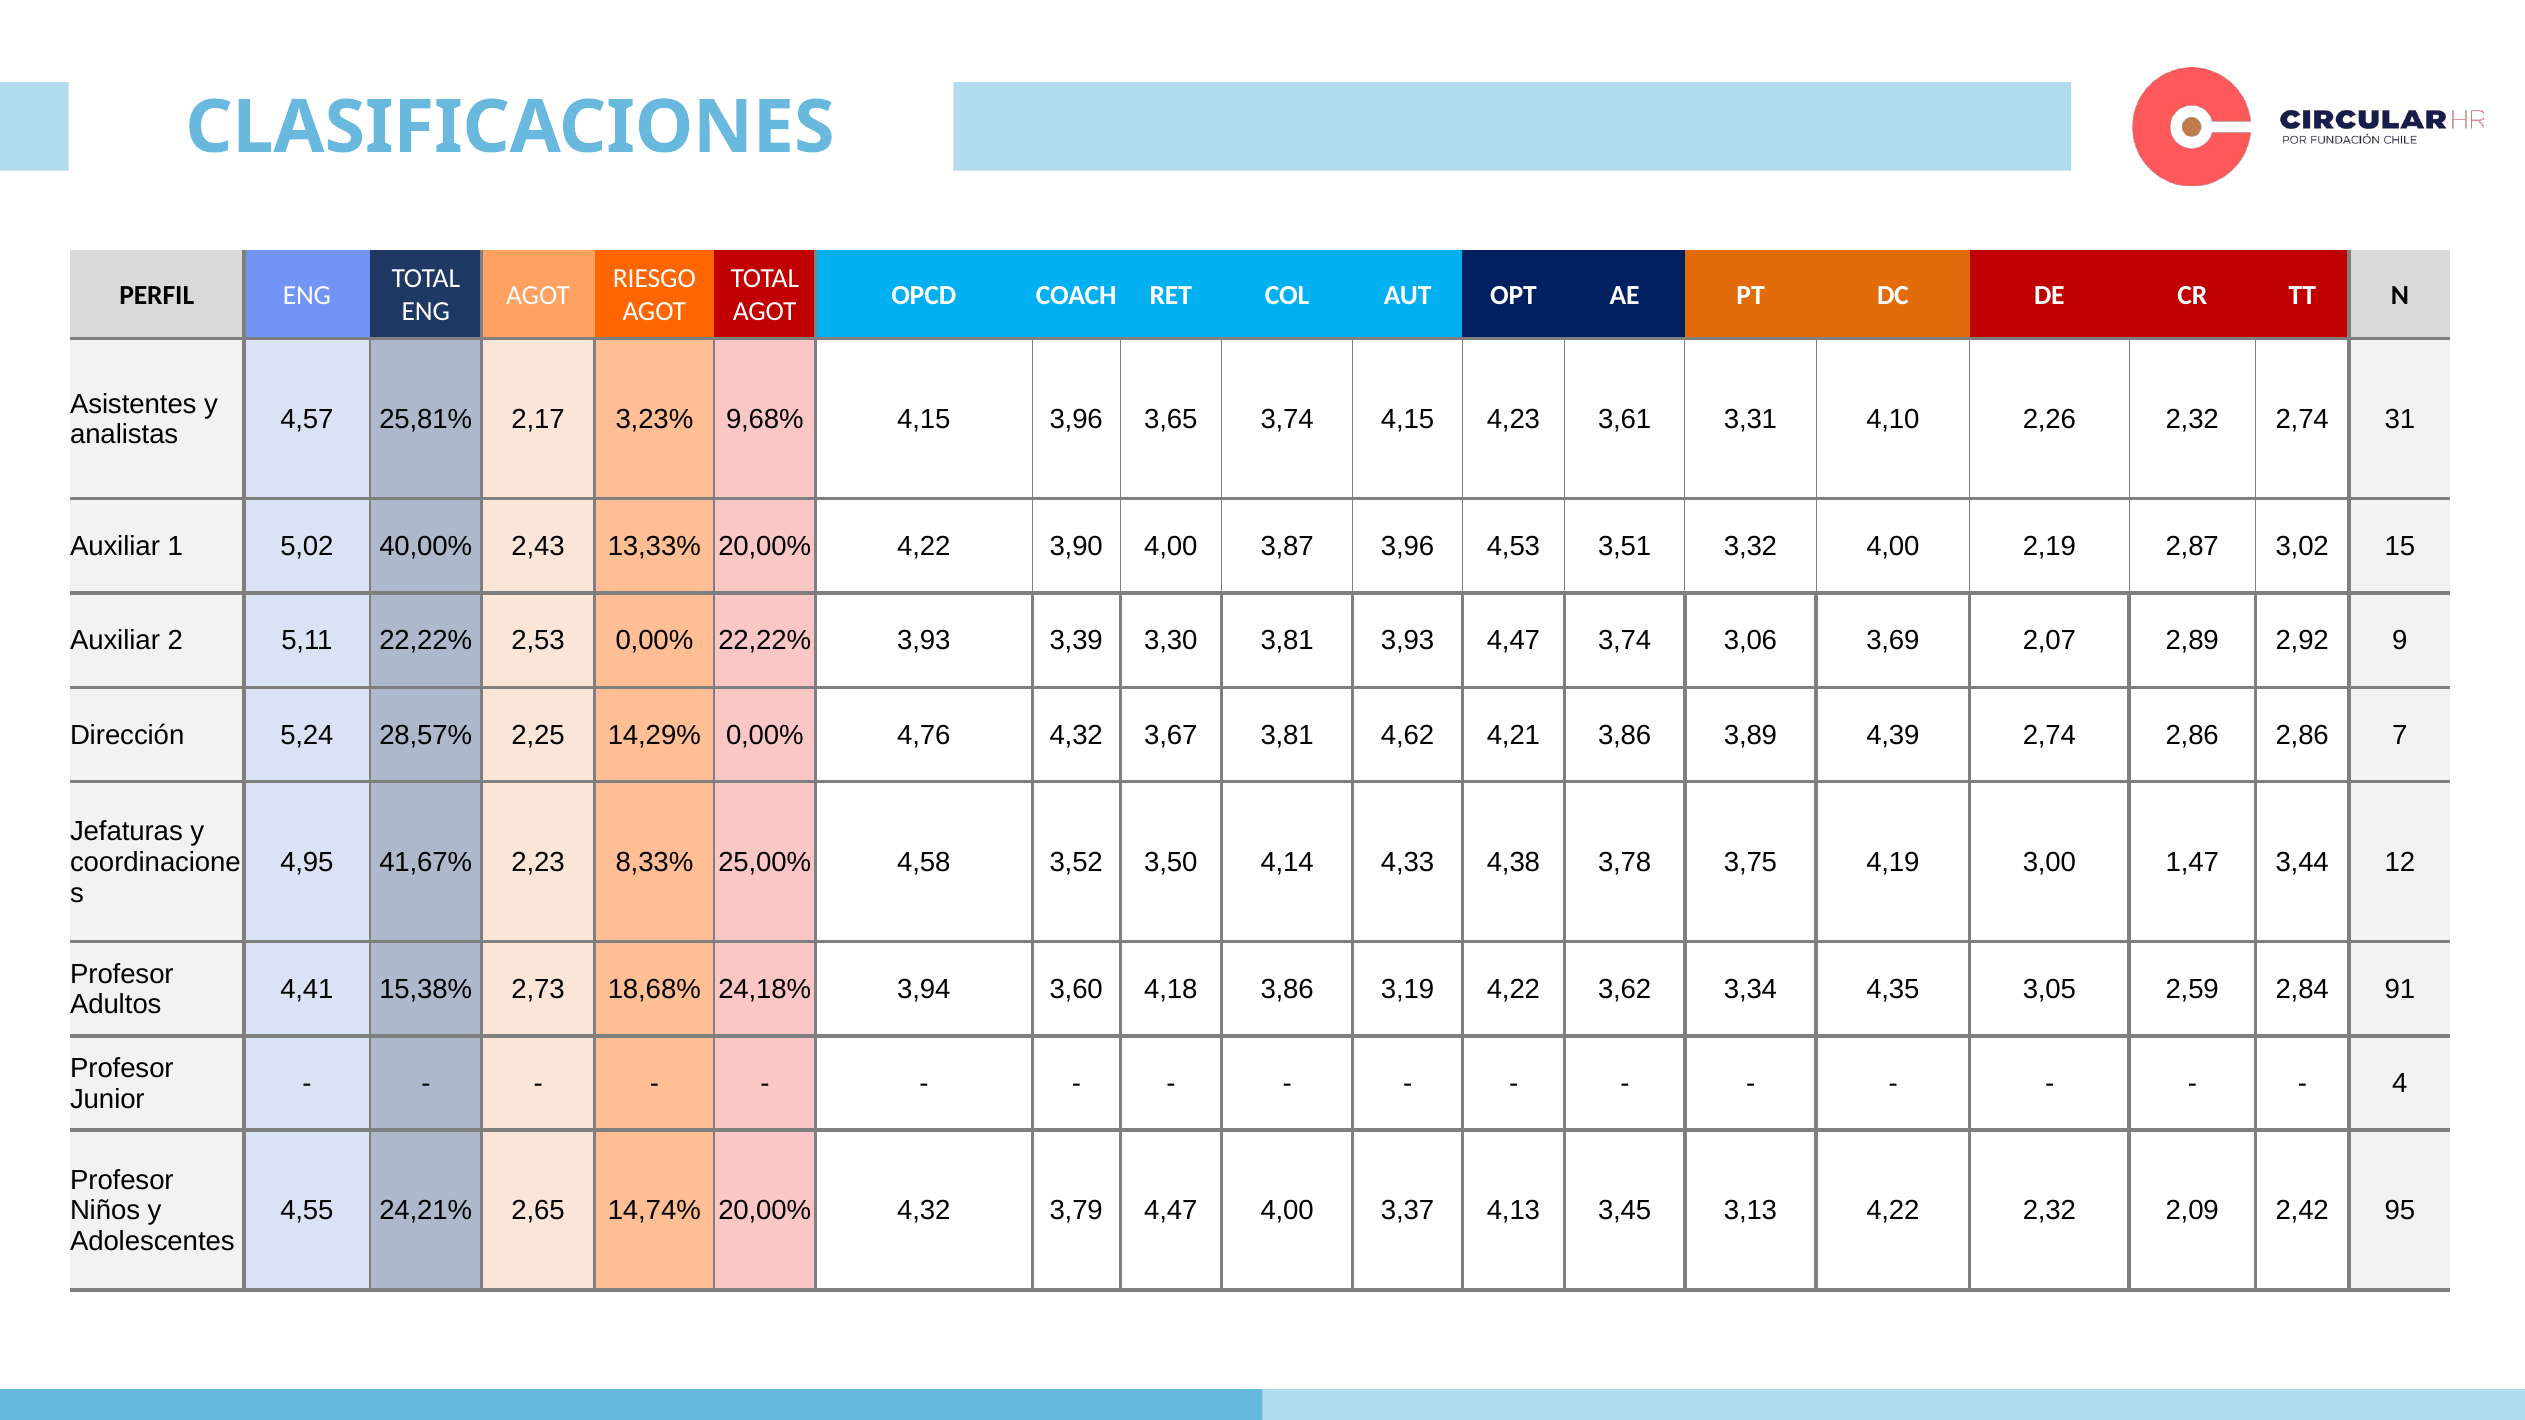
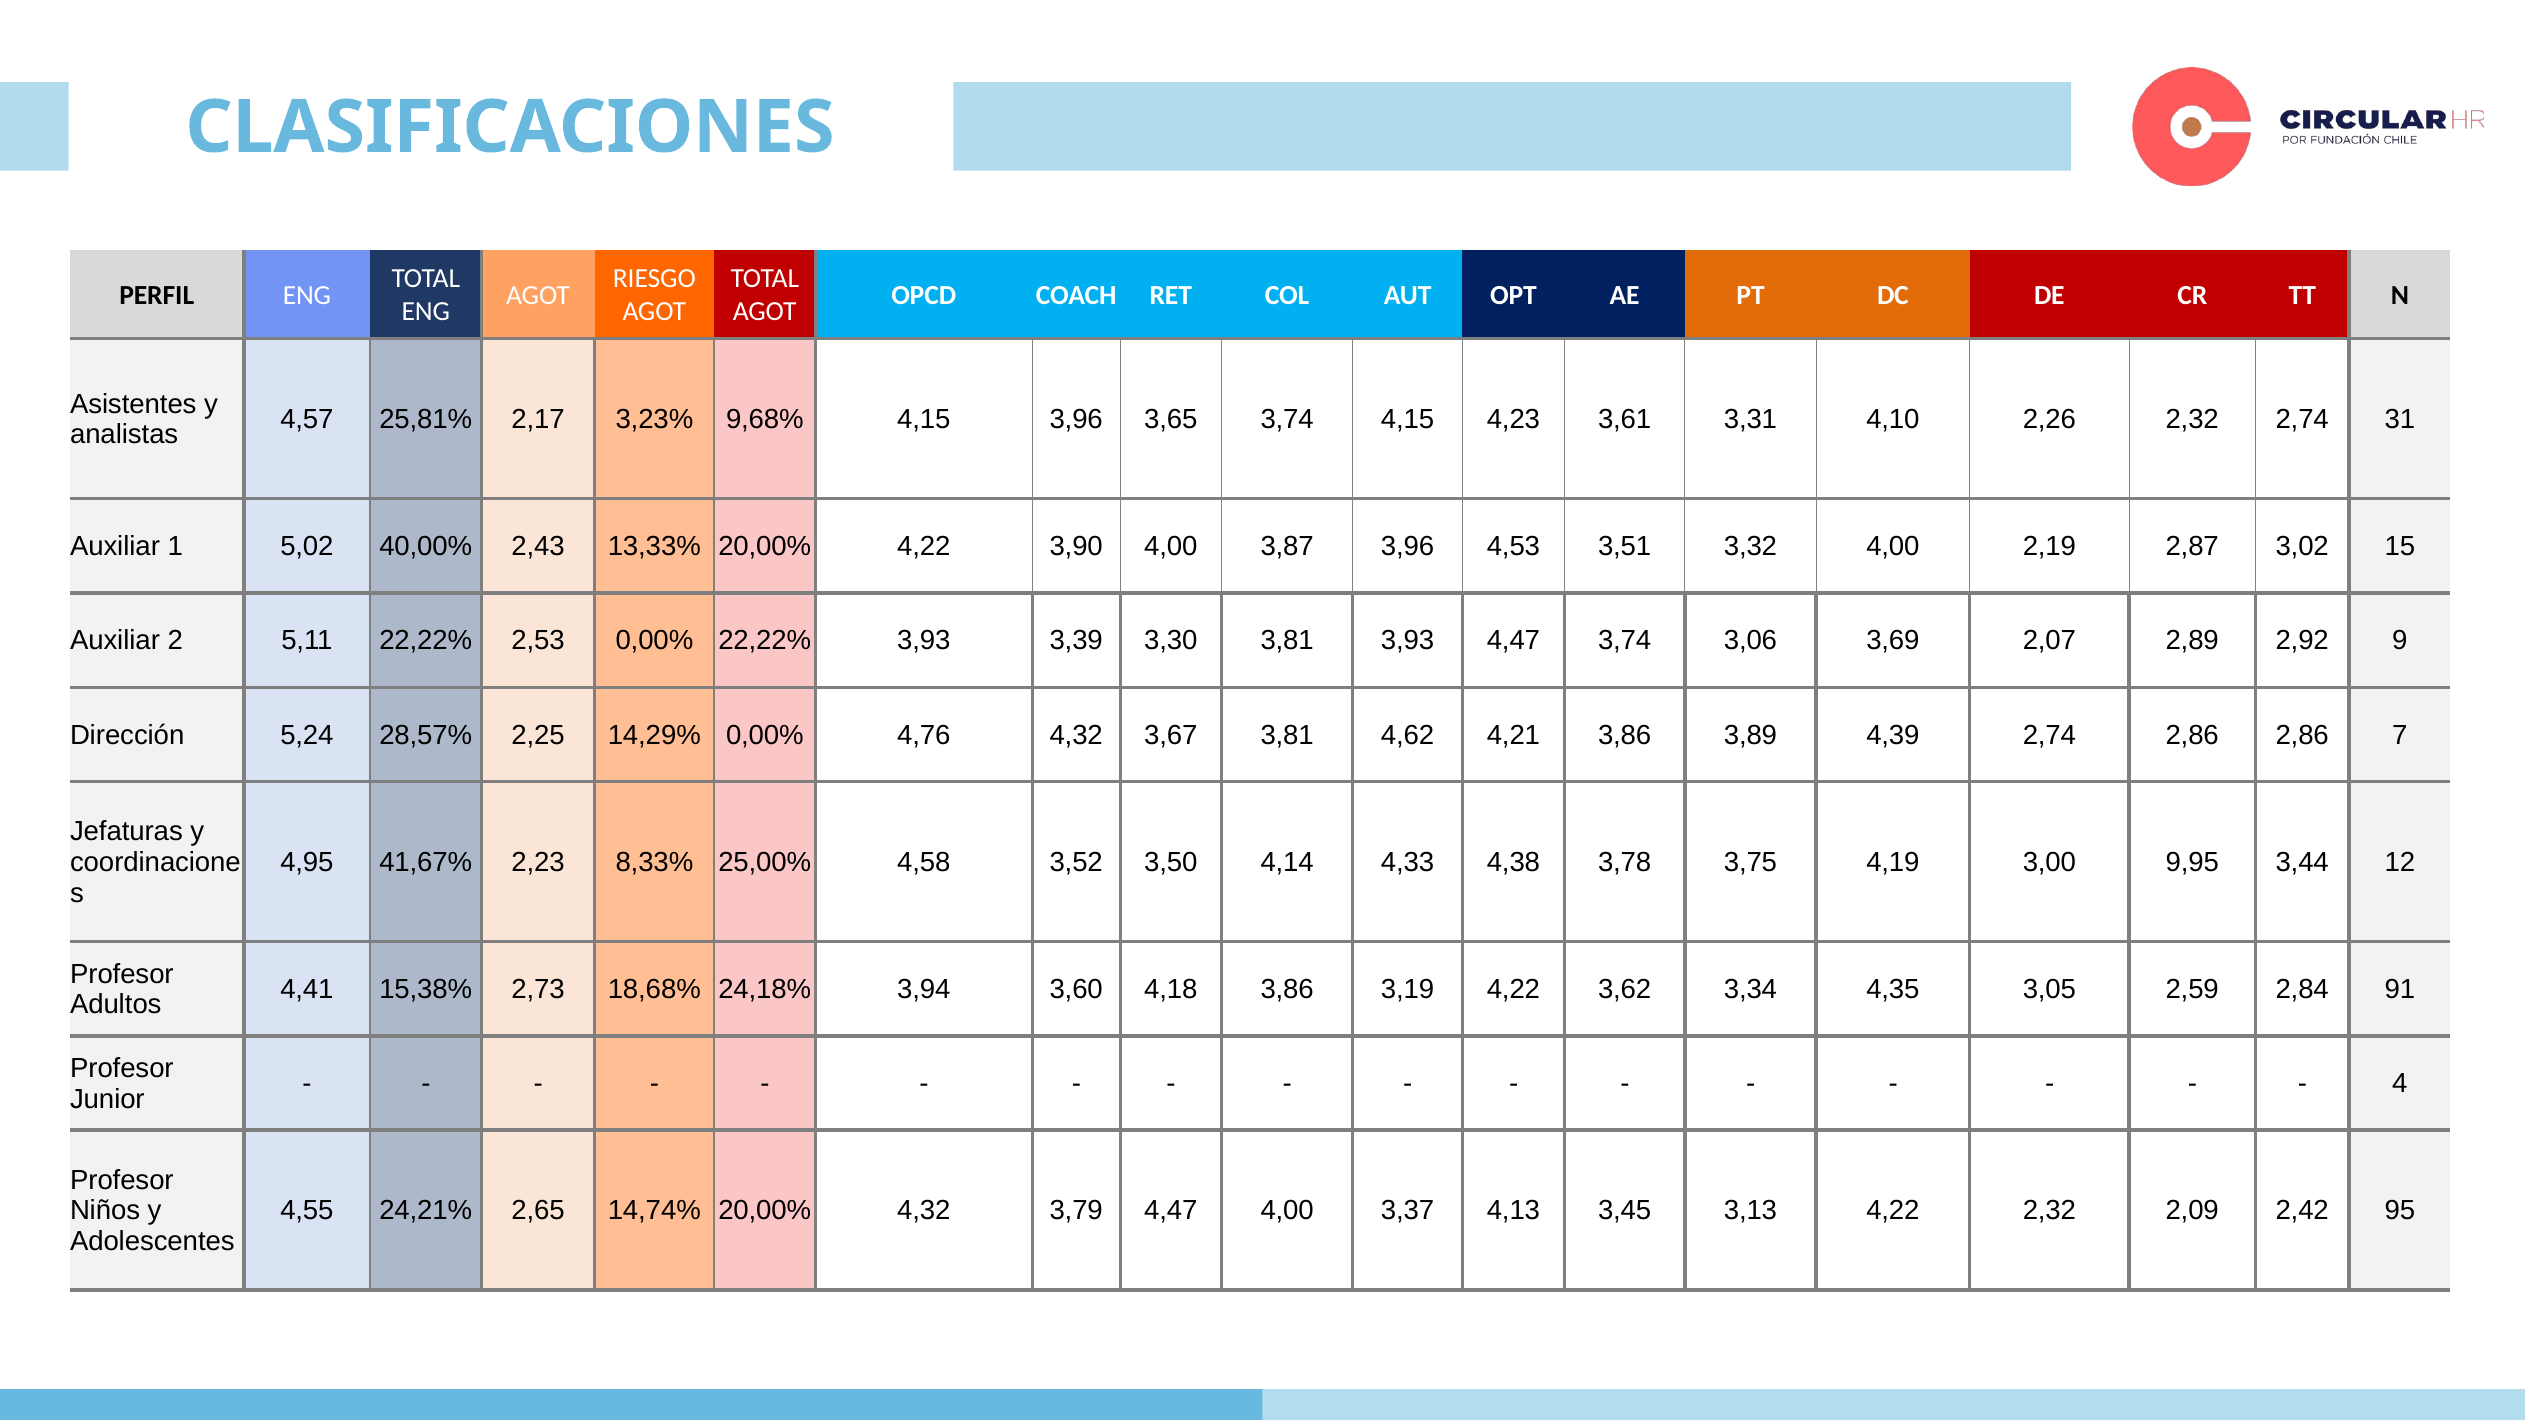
1,47: 1,47 -> 9,95
